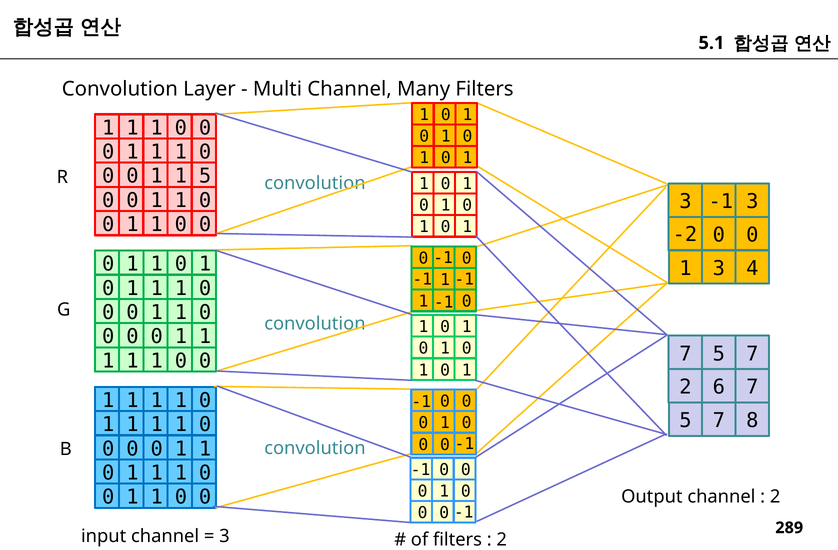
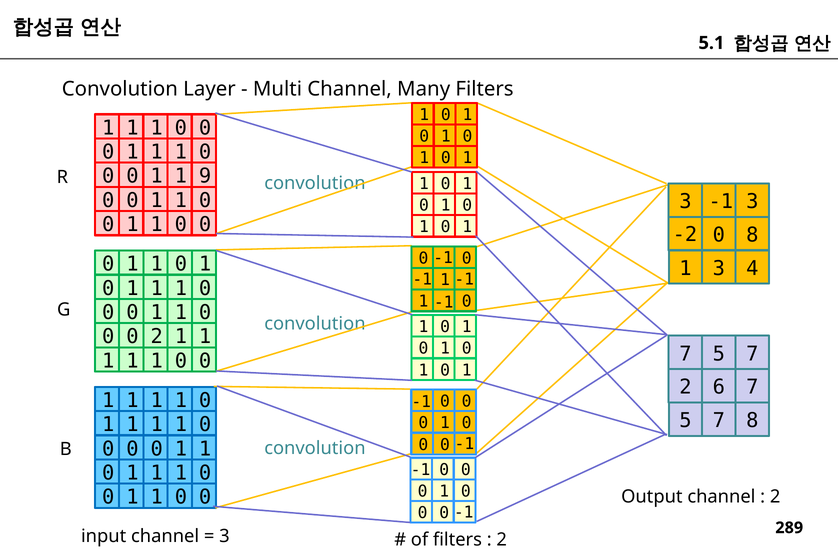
1 5: 5 -> 9
0 at (752, 235): 0 -> 8
0 at (157, 337): 0 -> 2
